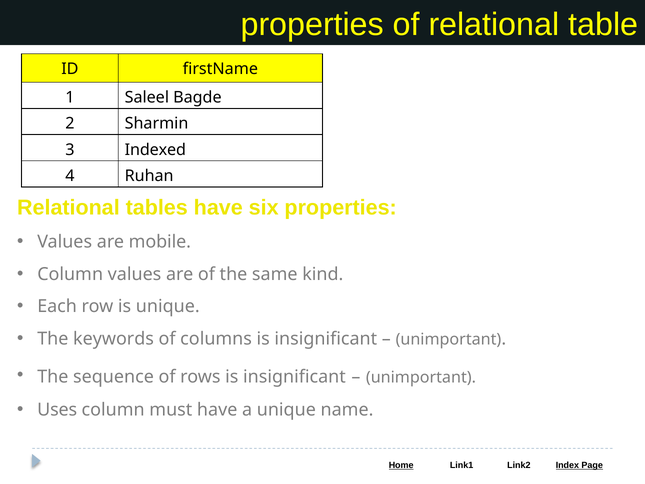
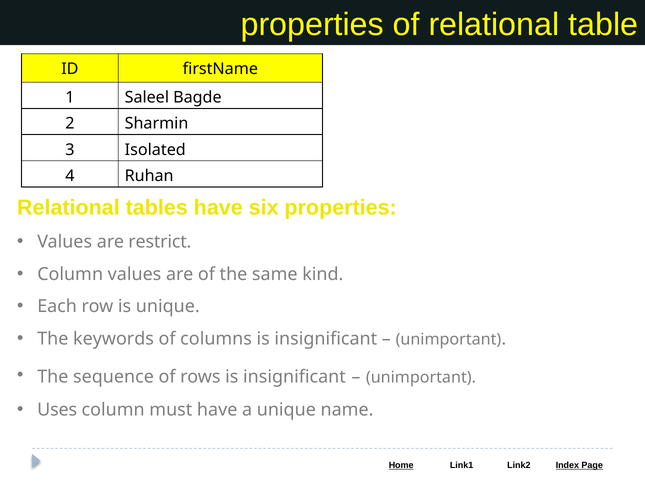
Indexed: Indexed -> Isolated
mobile: mobile -> restrict
